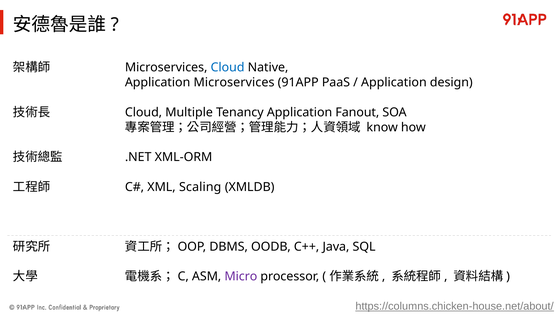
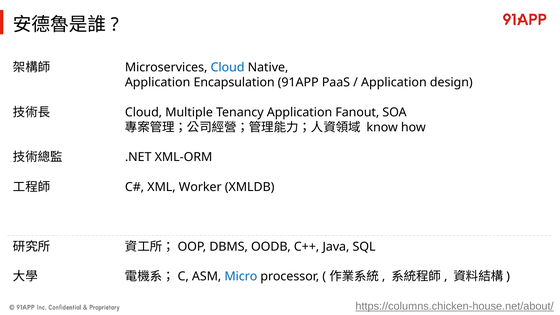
Application Microservices: Microservices -> Encapsulation
Scaling: Scaling -> Worker
Micro colour: purple -> blue
